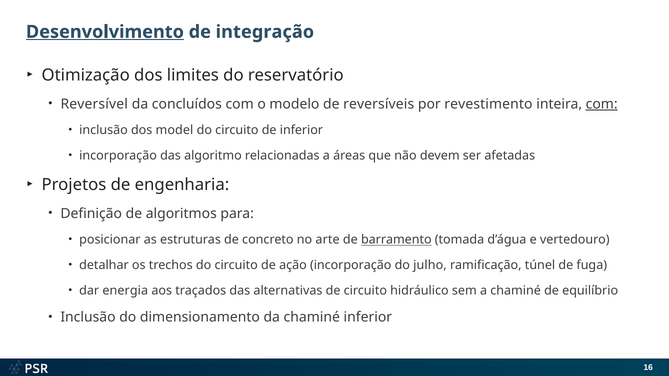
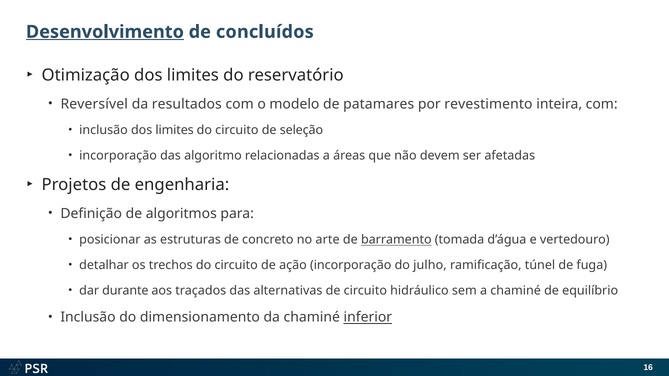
integração: integração -> concluídos
concluídos: concluídos -> resultados
reversíveis: reversíveis -> patamares
com at (602, 104) underline: present -> none
inclusão dos model: model -> limites
de inferior: inferior -> seleção
energia: energia -> durante
inferior at (368, 318) underline: none -> present
